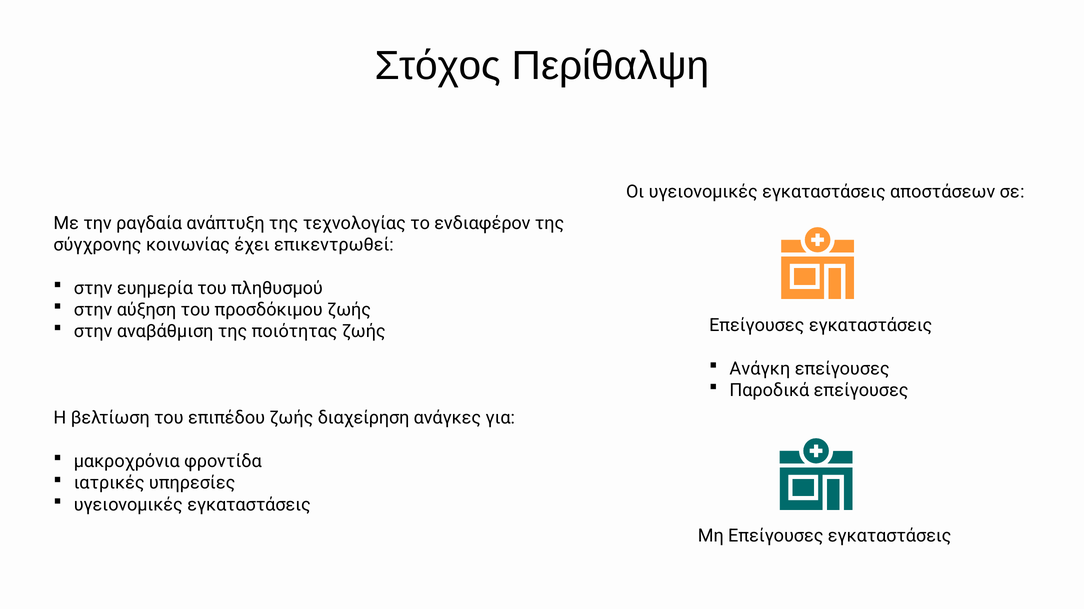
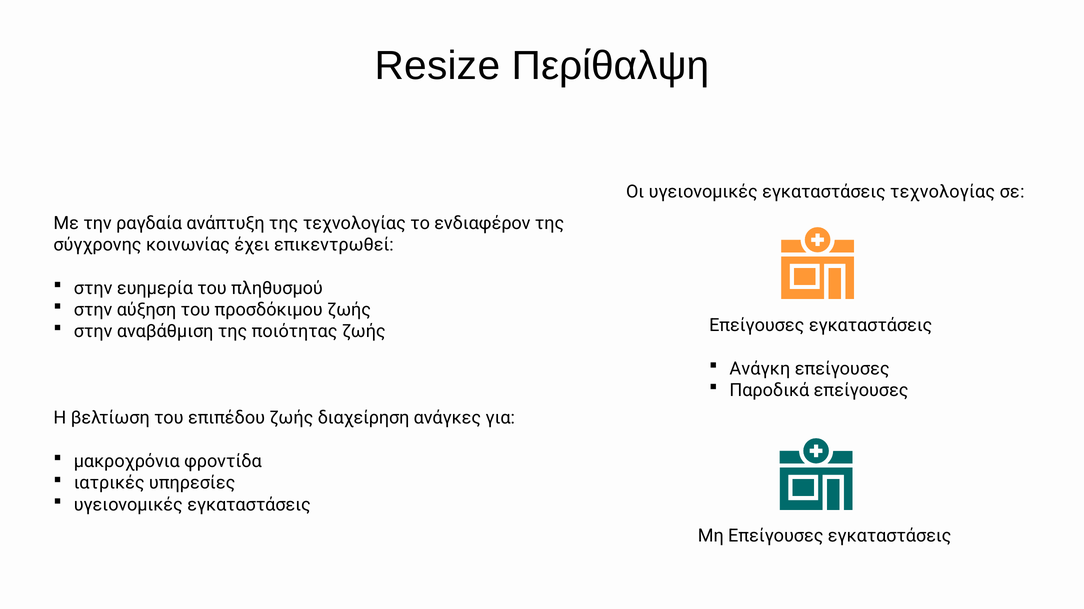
Στόχος: Στόχος -> Resize
εγκαταστάσεις αποστάσεων: αποστάσεων -> τεχνολογίας
